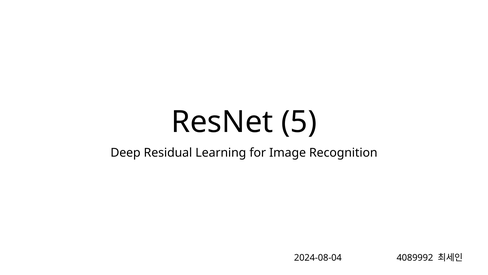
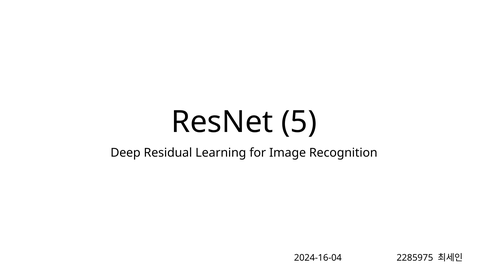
2024-08-04: 2024-08-04 -> 2024-16-04
4089992: 4089992 -> 2285975
